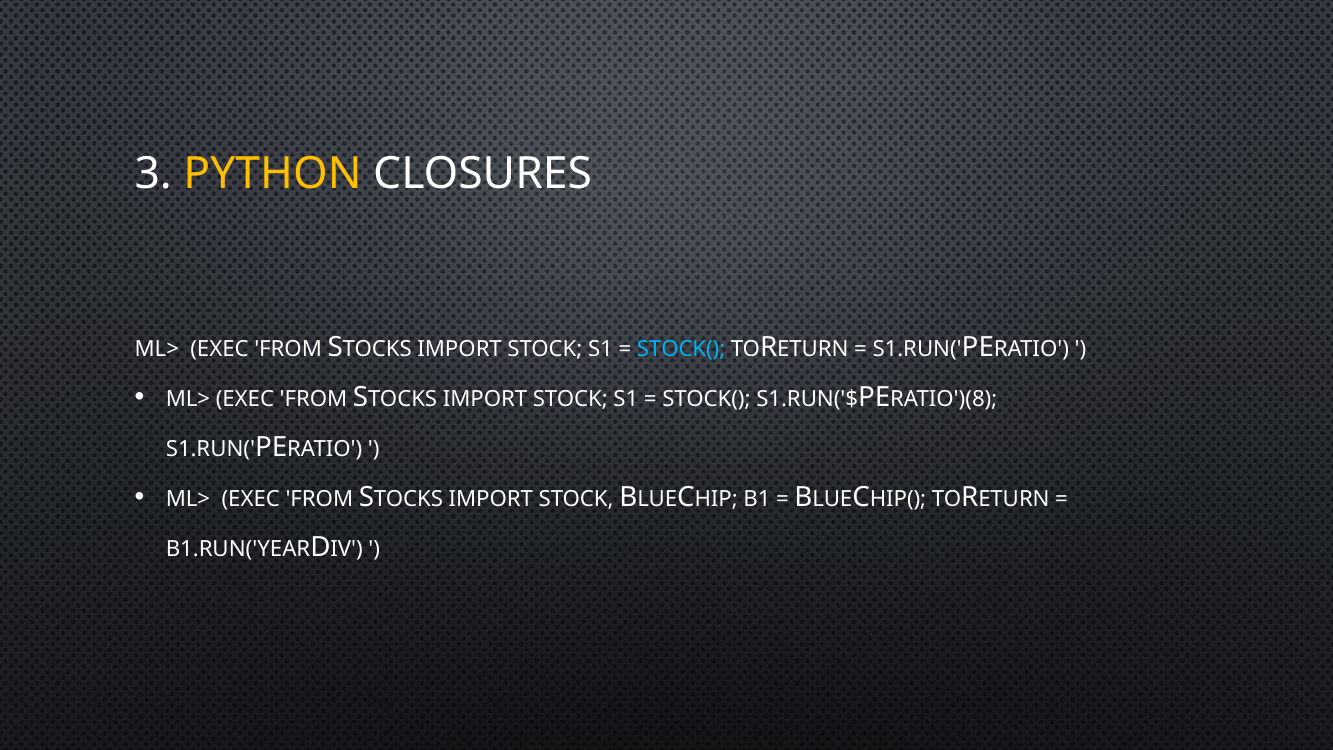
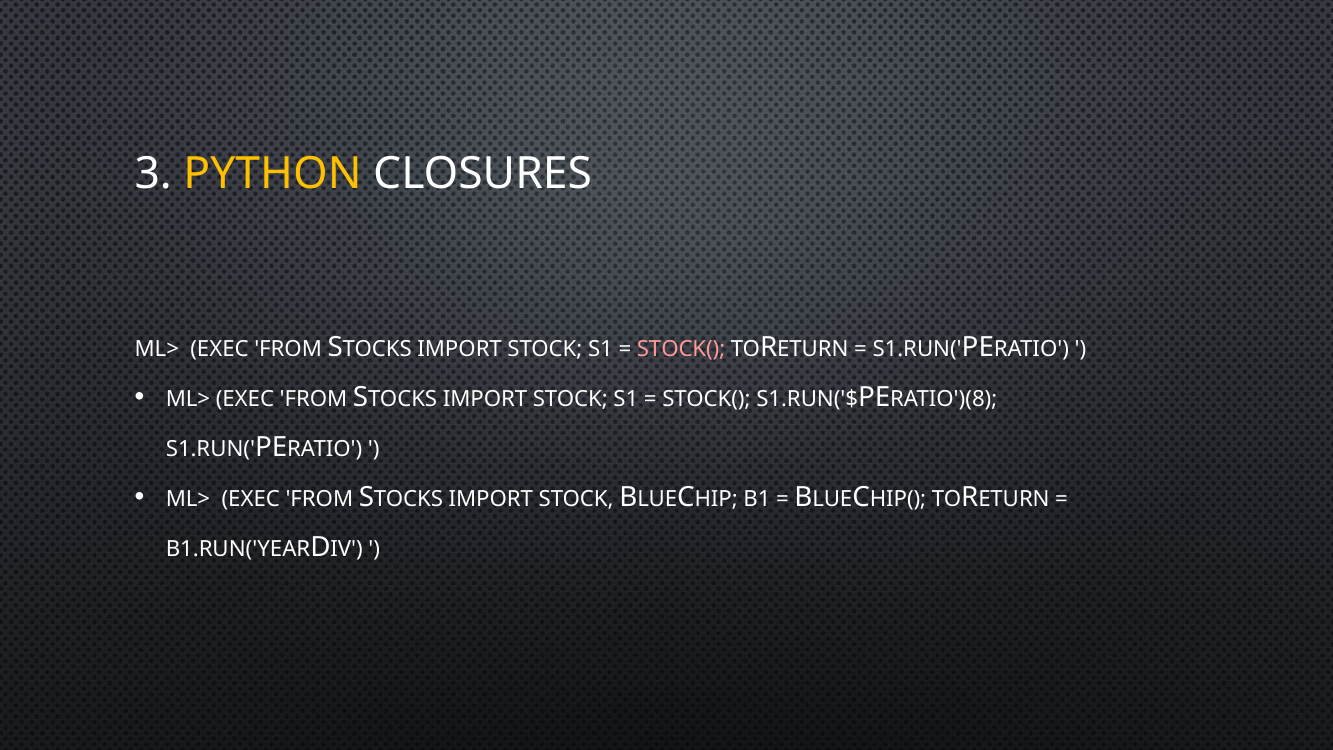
STOCK( at (681, 349) colour: light blue -> pink
